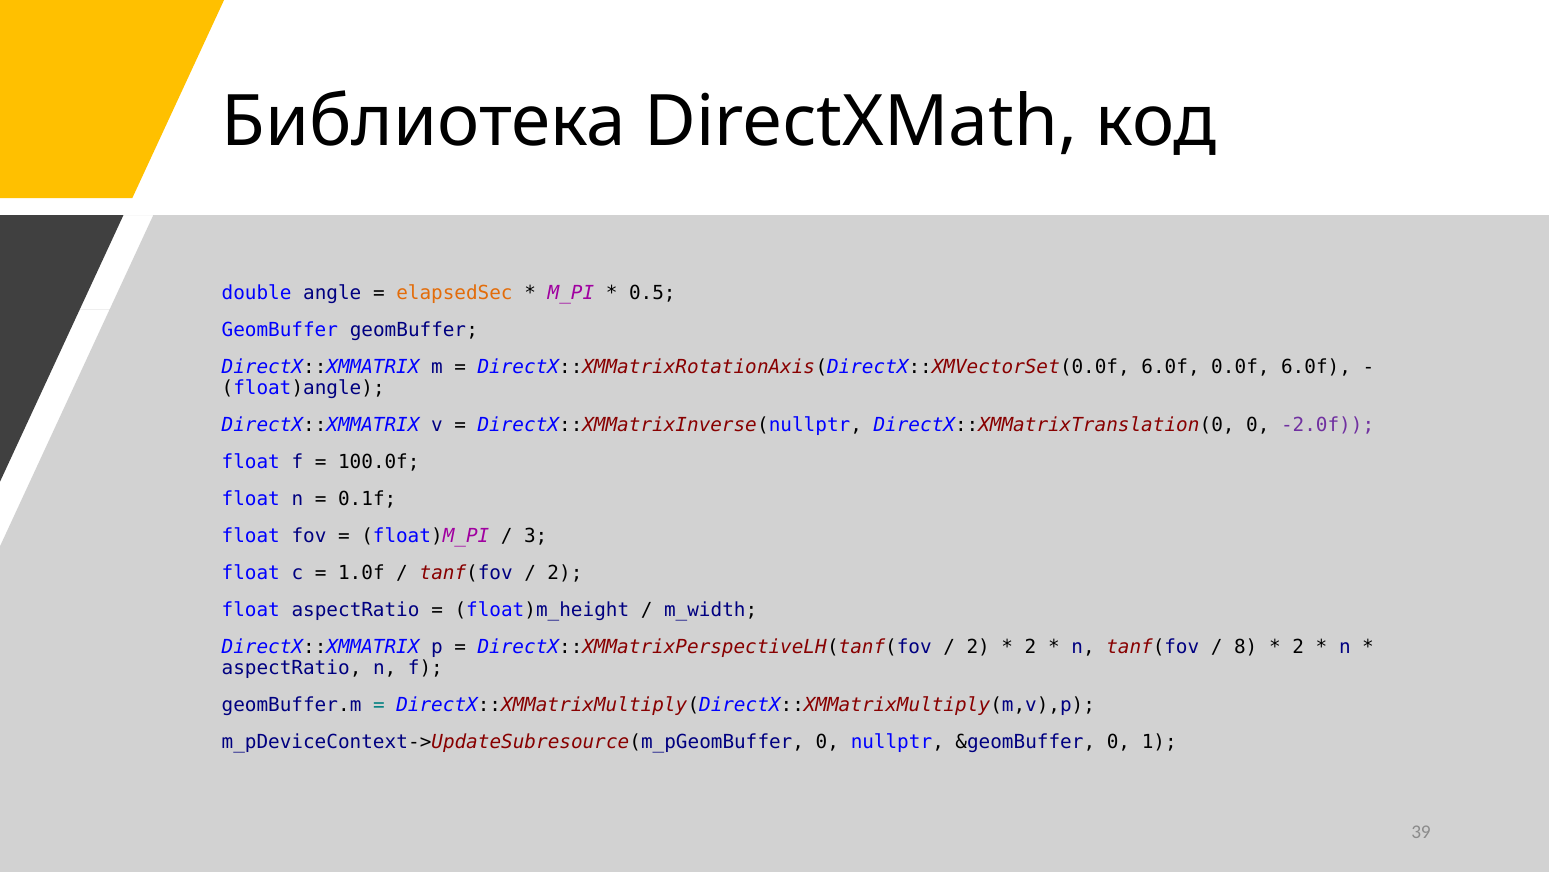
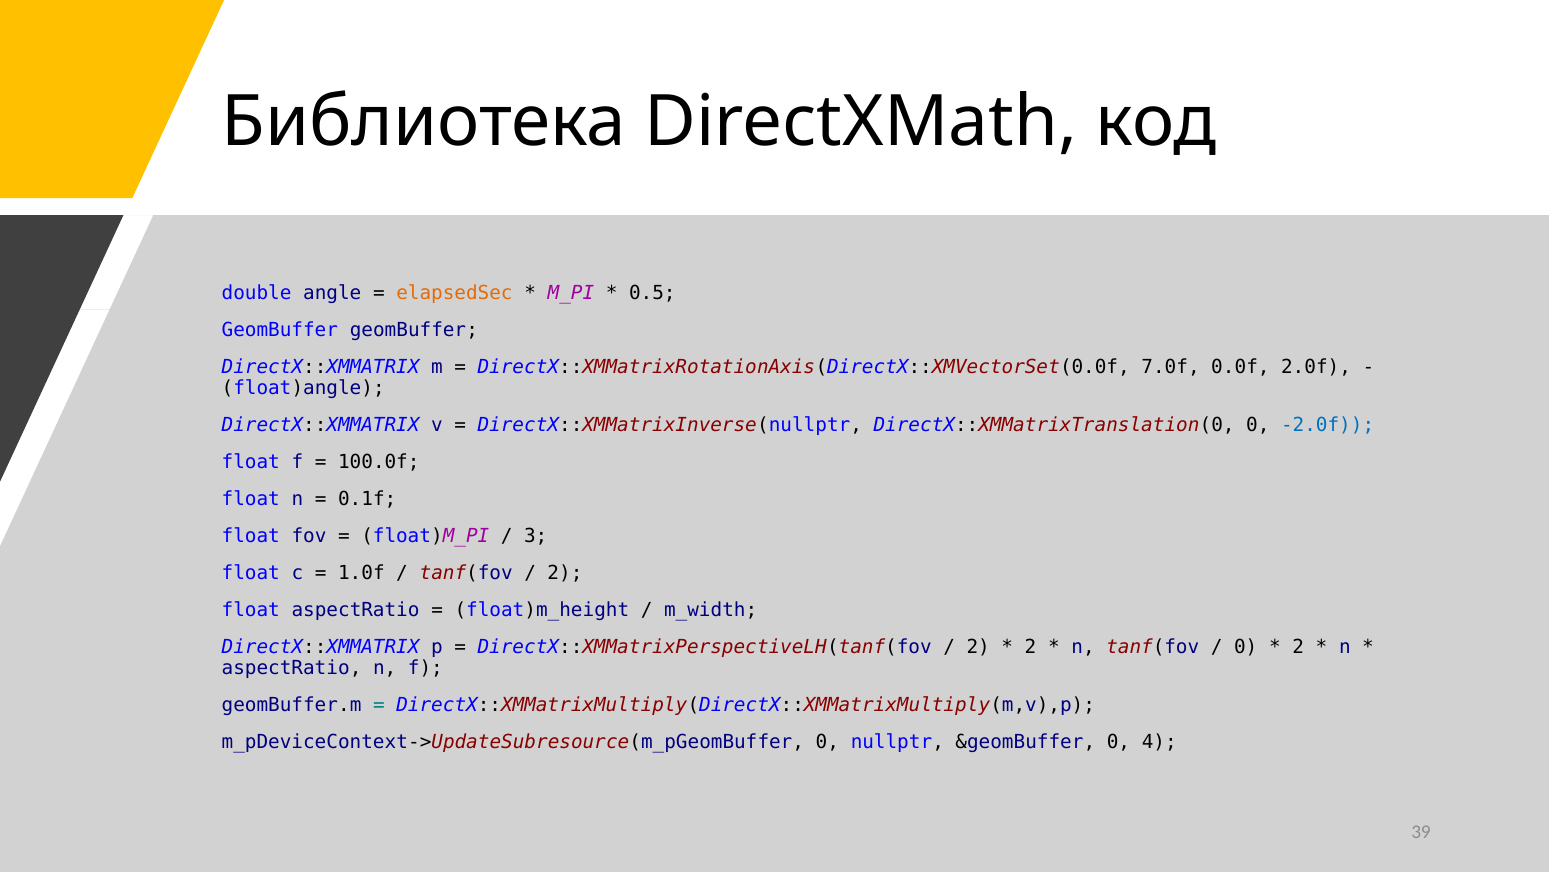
DirectX::XMMatrixRotationAxis(DirectX::XMVectorSet(0.0f 6.0f: 6.0f -> 7.0f
0.0f 6.0f: 6.0f -> 2.0f
-2.0f colour: purple -> blue
8 at (1246, 647): 8 -> 0
1: 1 -> 4
